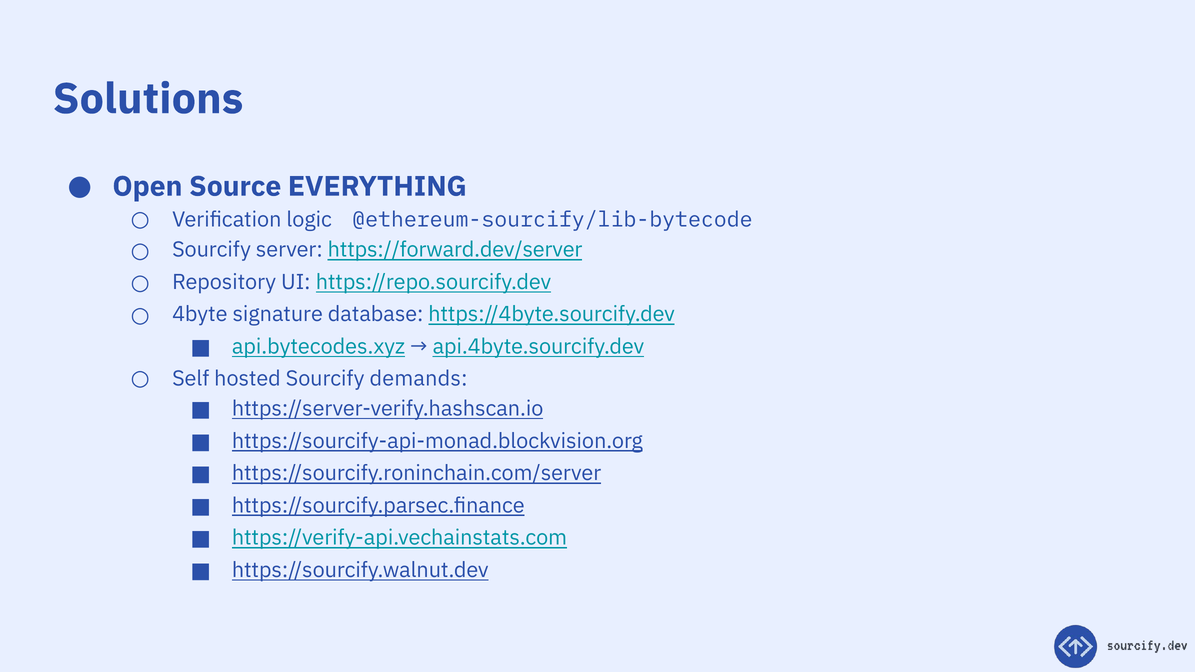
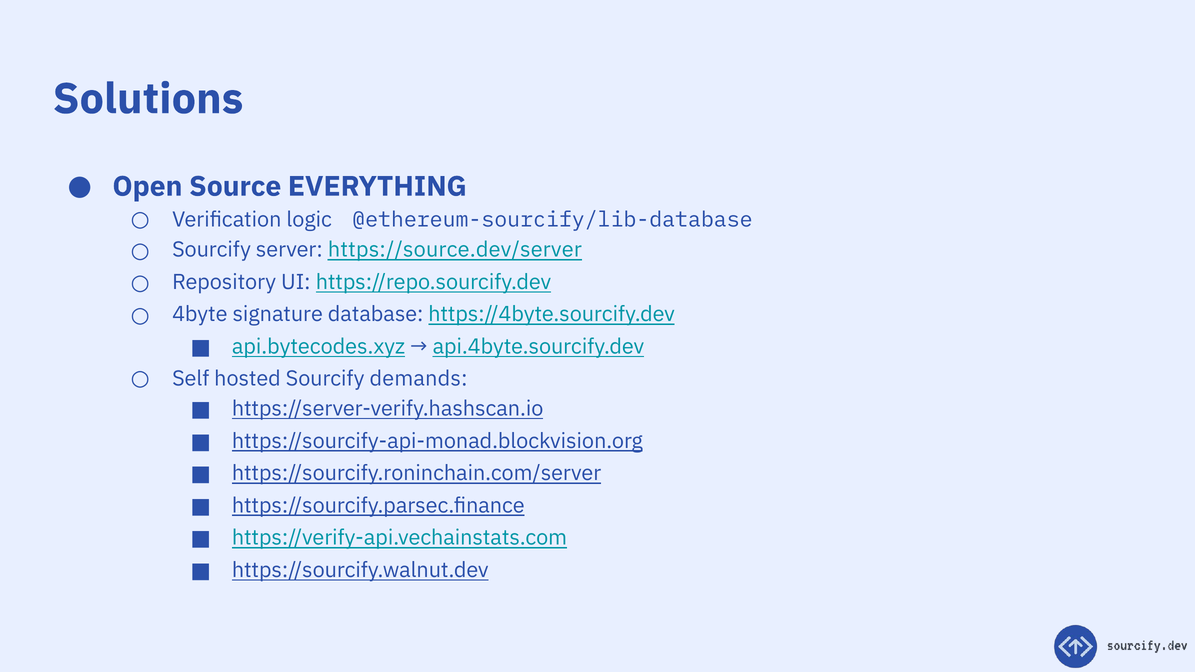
@ethereum-sourcify/lib-bytecode: @ethereum-sourcify/lib-bytecode -> @ethereum-sourcify/lib-database
https://forward.dev/server: https://forward.dev/server -> https://source.dev/server
